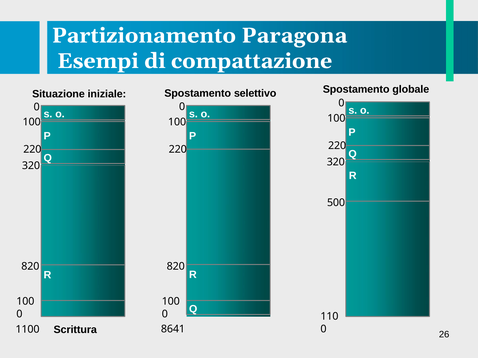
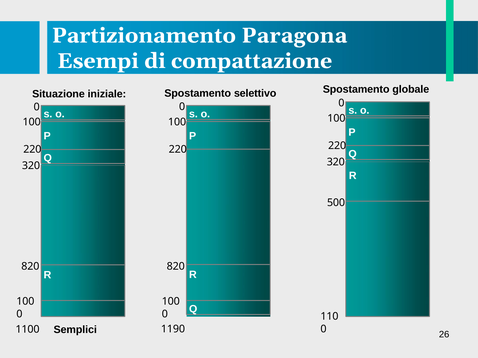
Scrittura: Scrittura -> Semplici
8641: 8641 -> 1190
